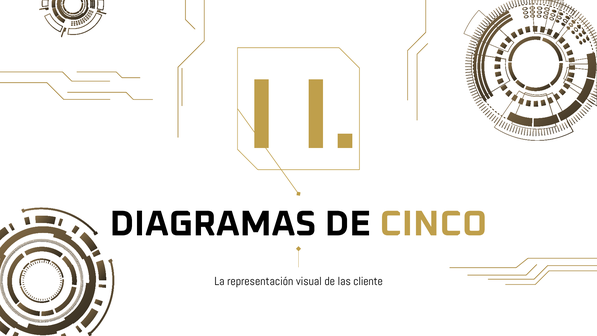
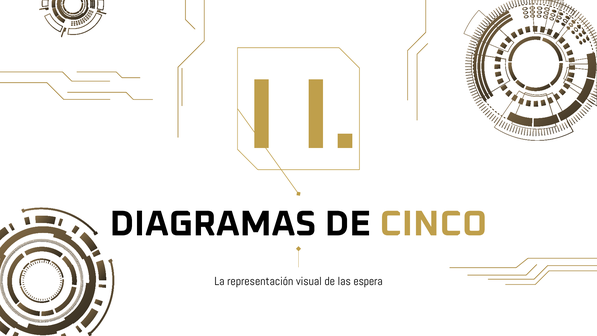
cliente: cliente -> espera
